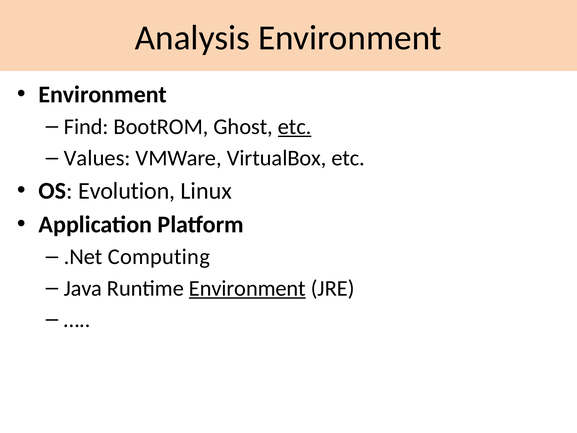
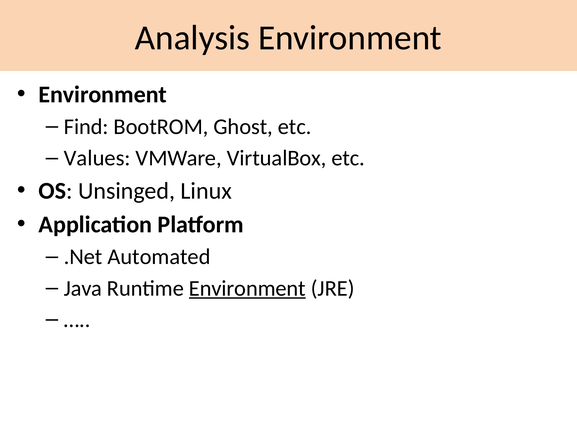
etc at (295, 127) underline: present -> none
Evolution: Evolution -> Unsinged
Computing: Computing -> Automated
